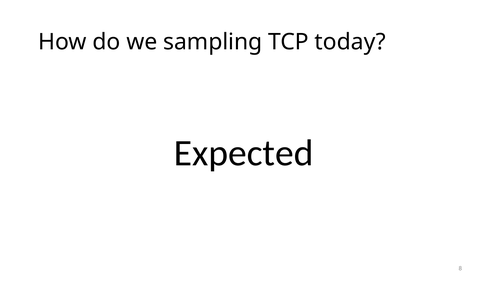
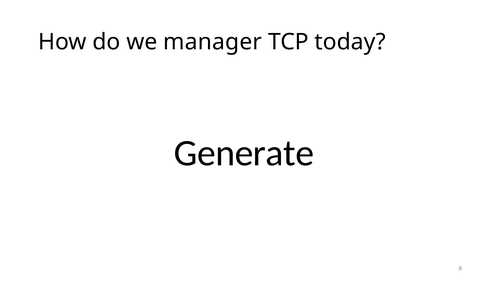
sampling: sampling -> manager
Expected: Expected -> Generate
